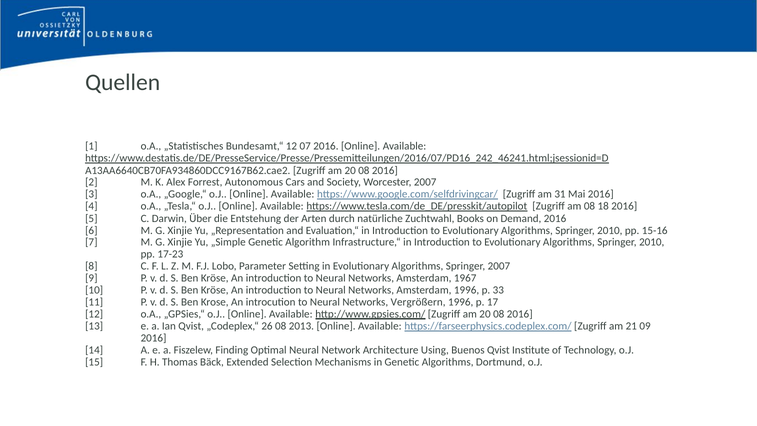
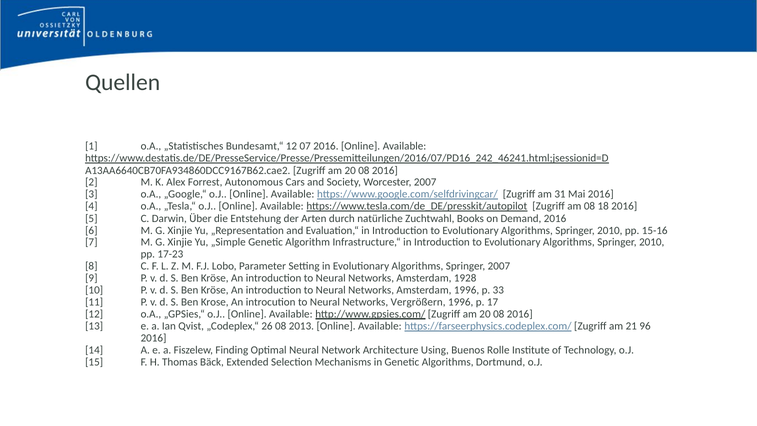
1967: 1967 -> 1928
09: 09 -> 96
Buenos Qvist: Qvist -> Rolle
